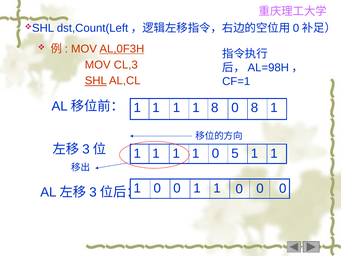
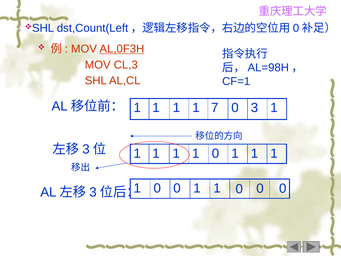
SHL at (96, 81) underline: present -> none
1 8: 8 -> 7
0 8: 8 -> 3
1 0 5: 5 -> 1
